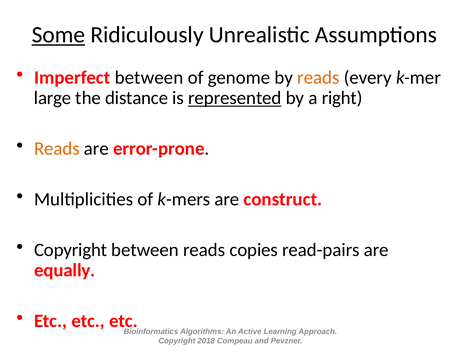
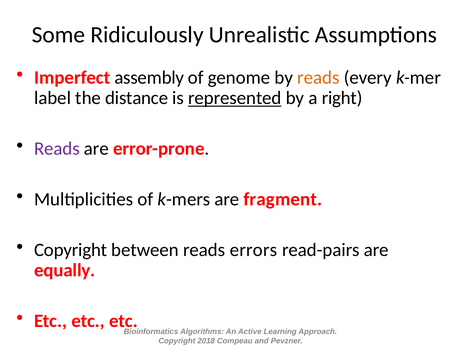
Some underline: present -> none
Imperfect between: between -> assembly
large: large -> label
Reads at (57, 149) colour: orange -> purple
construct: construct -> fragment
copies: copies -> errors
